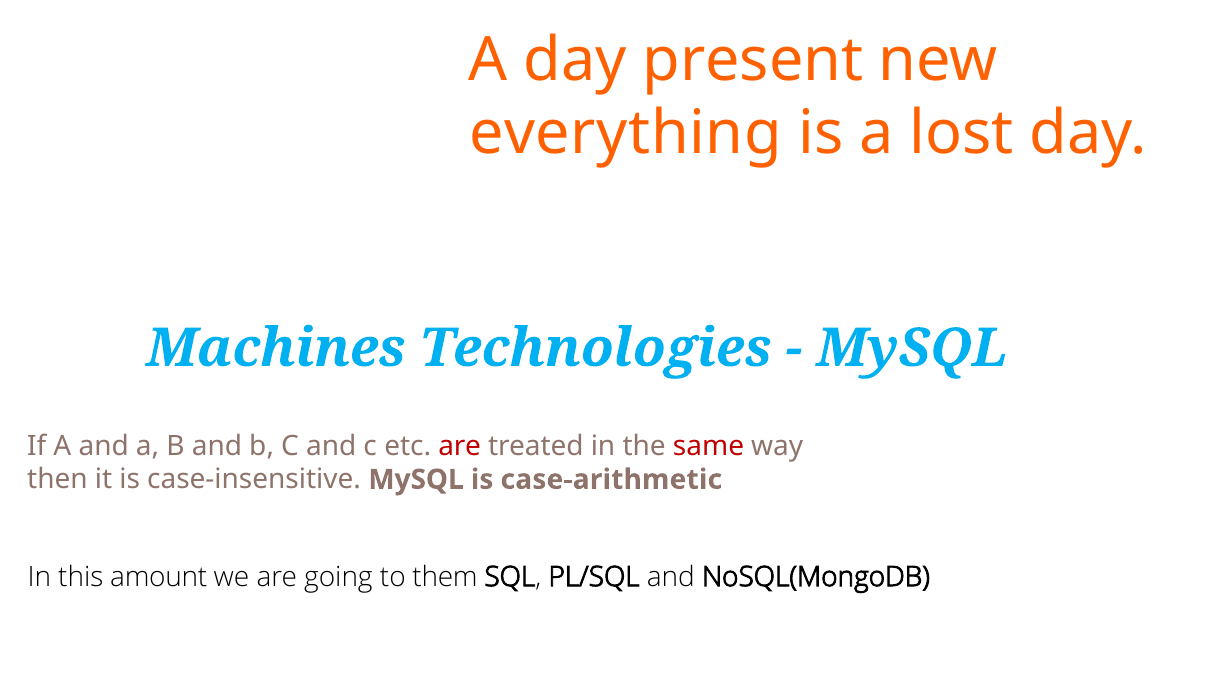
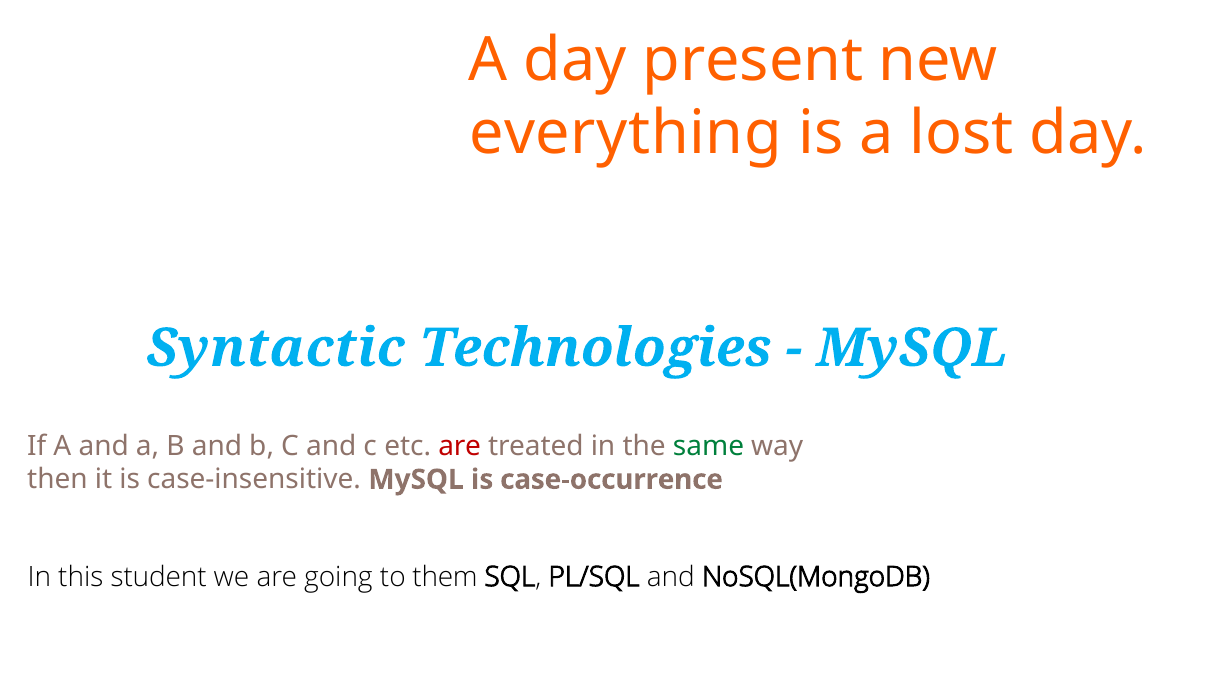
Machines: Machines -> Syntactic
same colour: red -> green
case-arithmetic: case-arithmetic -> case-occurrence
amount: amount -> student
